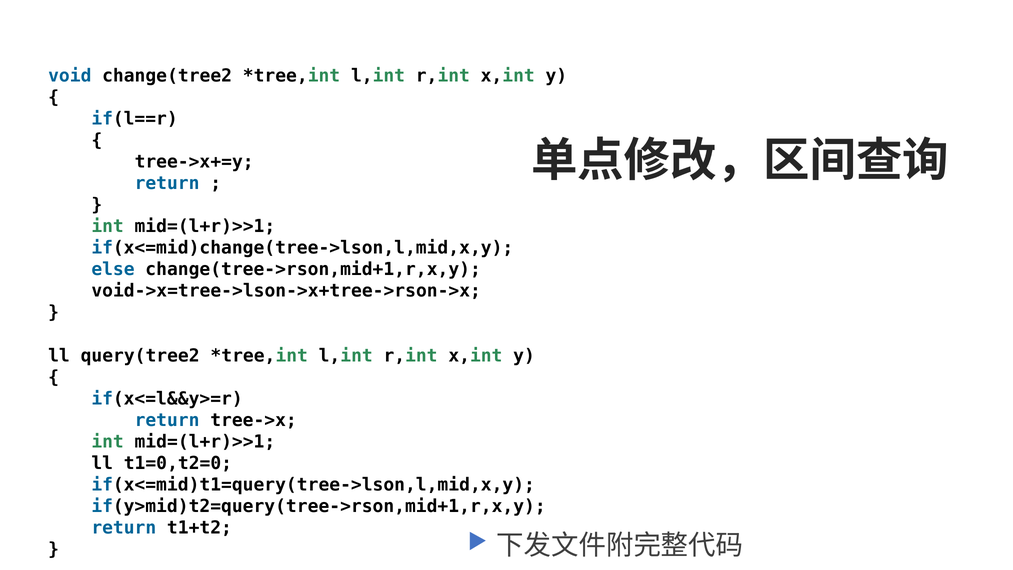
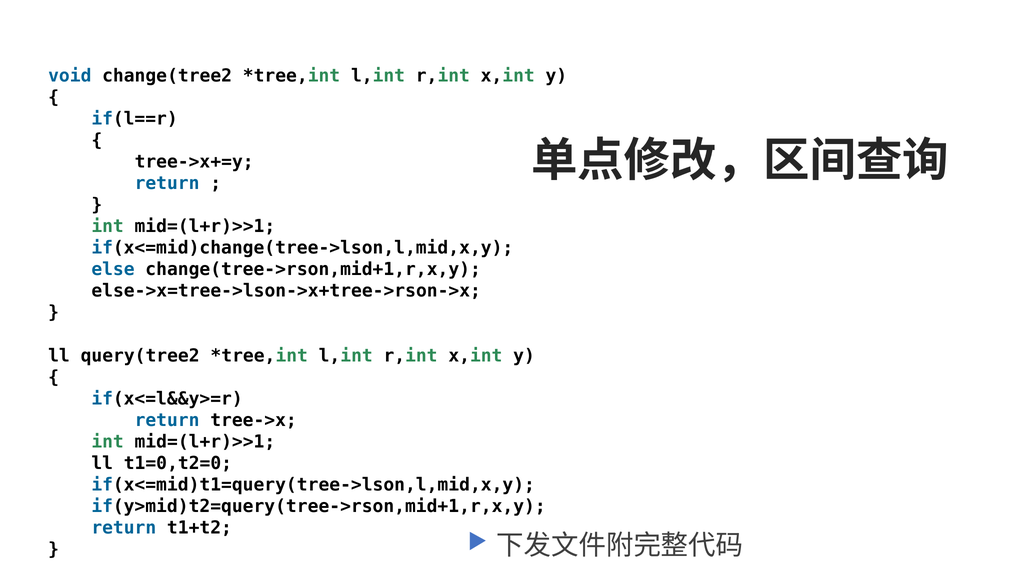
void->x=tree->lson->x+tree->rson->x: void->x=tree->lson->x+tree->rson->x -> else->x=tree->lson->x+tree->rson->x
